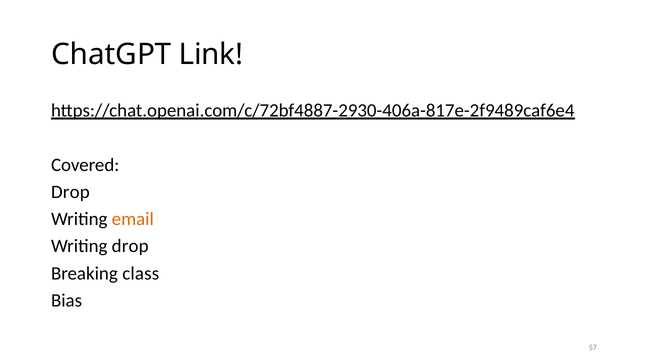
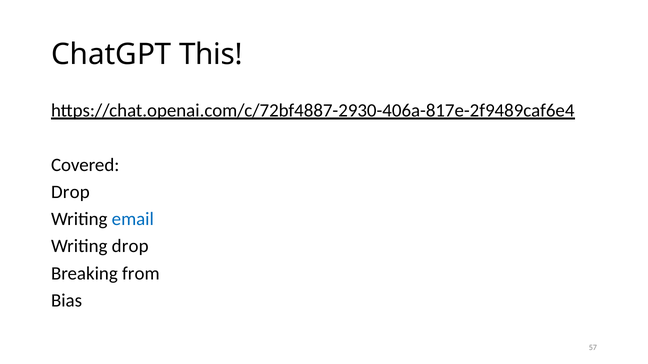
Link: Link -> This
email colour: orange -> blue
class: class -> from
